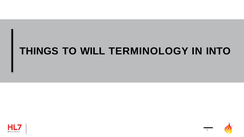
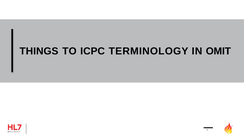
WILL: WILL -> ICPC
INTO: INTO -> OMIT
